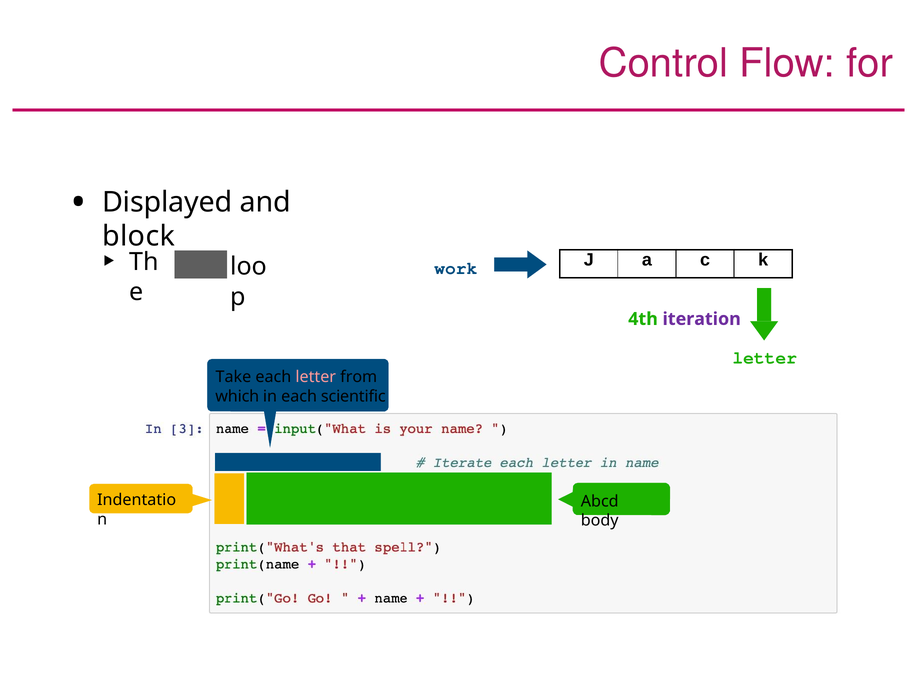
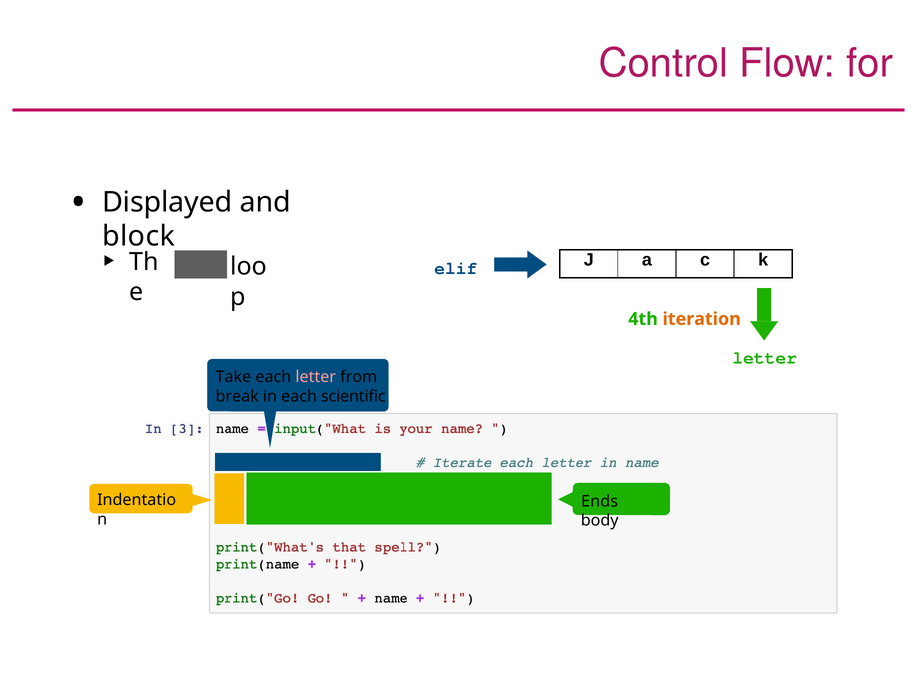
work: work -> elif
iteration colour: purple -> orange
which: which -> break
Abcd: Abcd -> Ends
